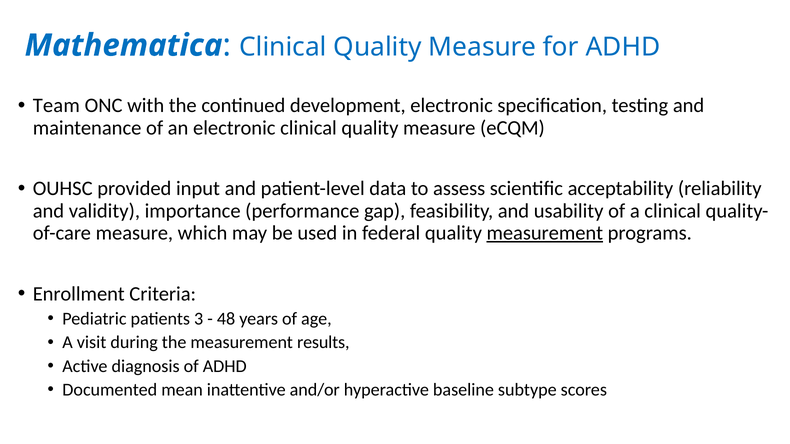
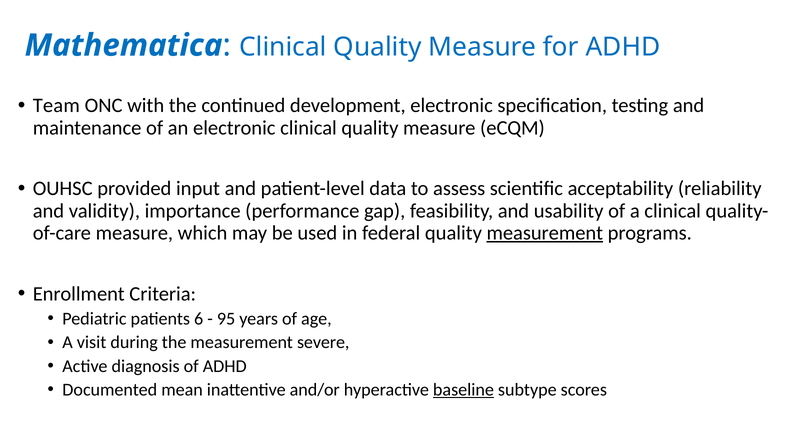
3: 3 -> 6
48: 48 -> 95
results: results -> severe
baseline underline: none -> present
